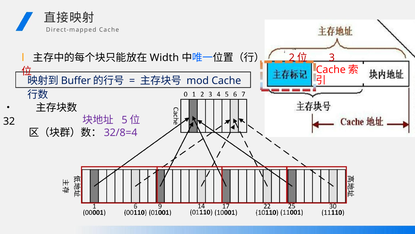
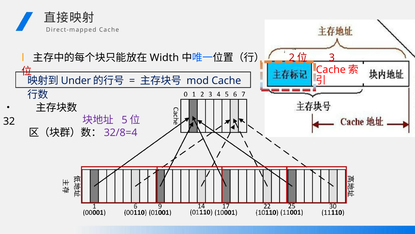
Buffer: Buffer -> Under
